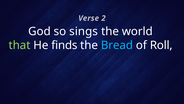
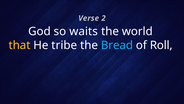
sings: sings -> waits
that colour: light green -> yellow
finds: finds -> tribe
